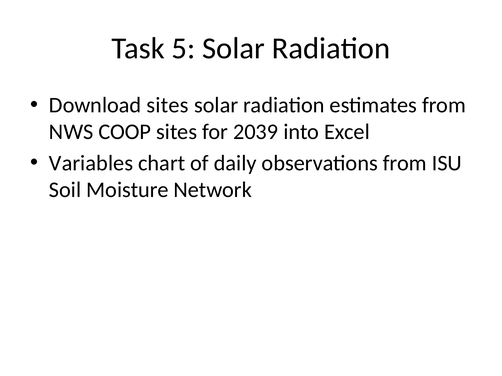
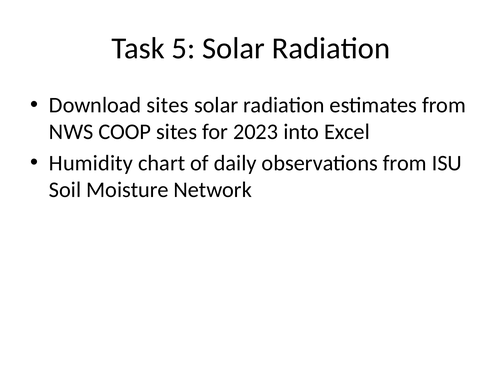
2039: 2039 -> 2023
Variables: Variables -> Humidity
